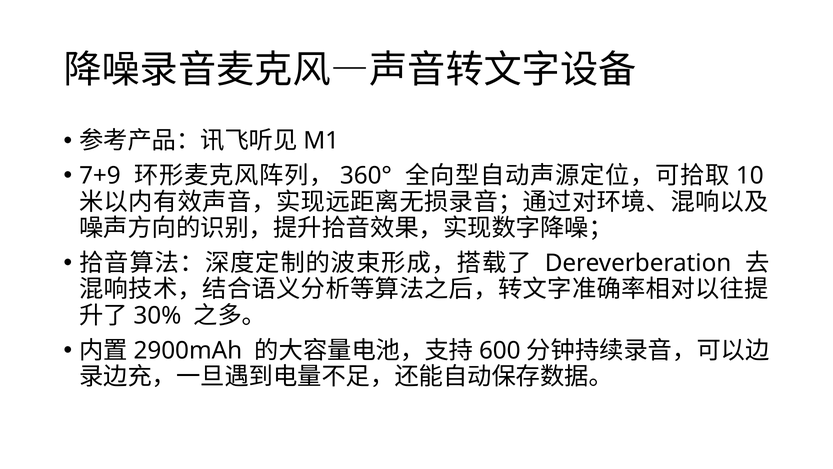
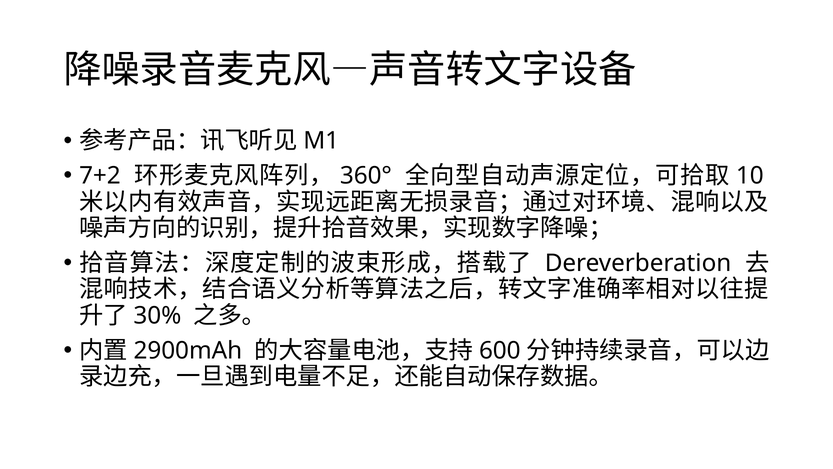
7+9: 7+9 -> 7+2
